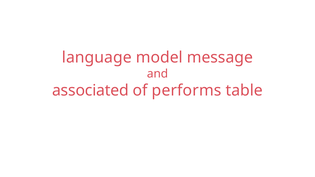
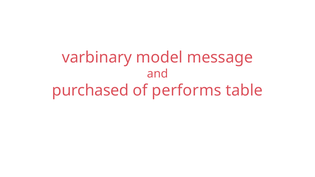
language: language -> varbinary
associated: associated -> purchased
